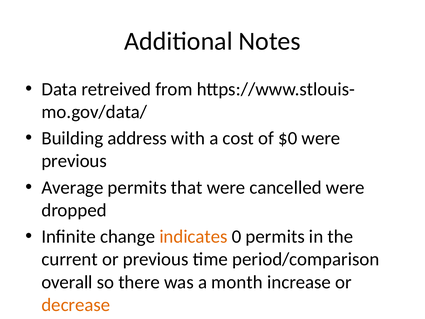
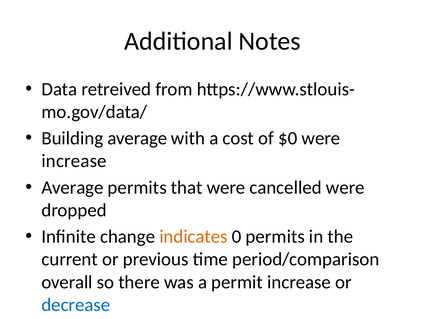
Building address: address -> average
previous at (74, 161): previous -> increase
month: month -> permit
decrease colour: orange -> blue
